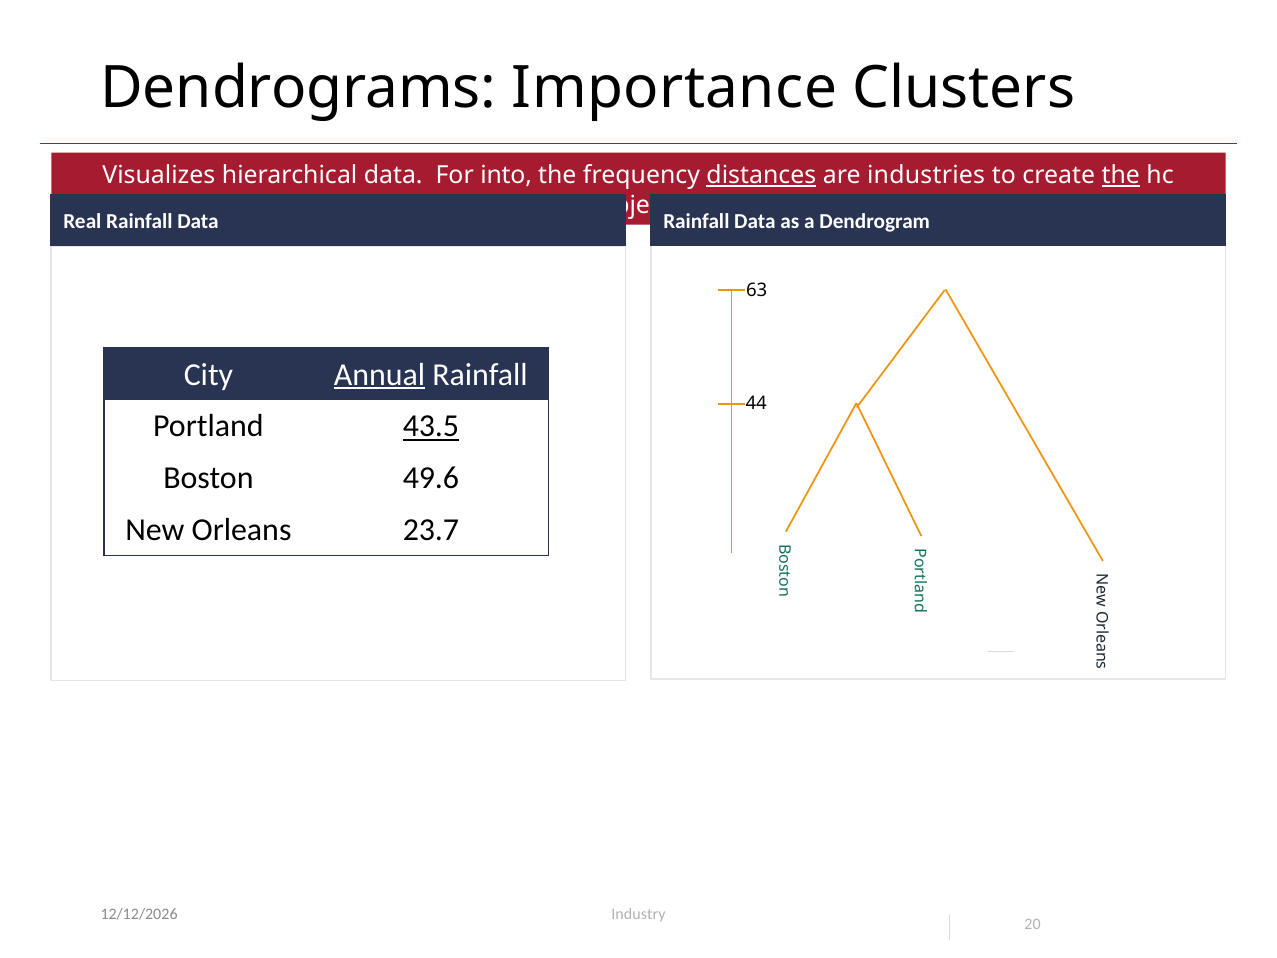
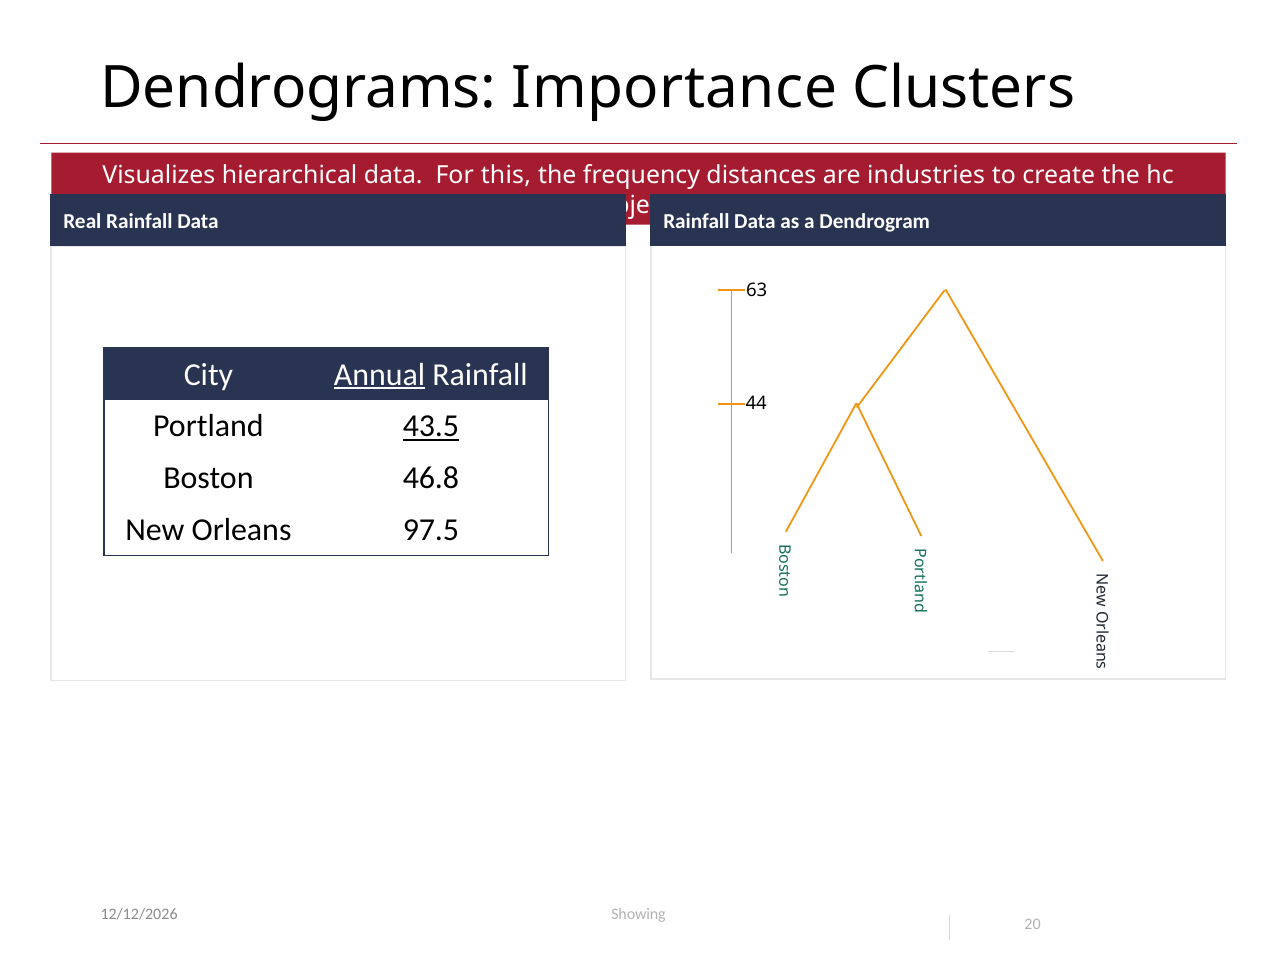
into: into -> this
distances underline: present -> none
the at (1121, 175) underline: present -> none
49.6: 49.6 -> 46.8
23.7: 23.7 -> 97.5
Industry: Industry -> Showing
